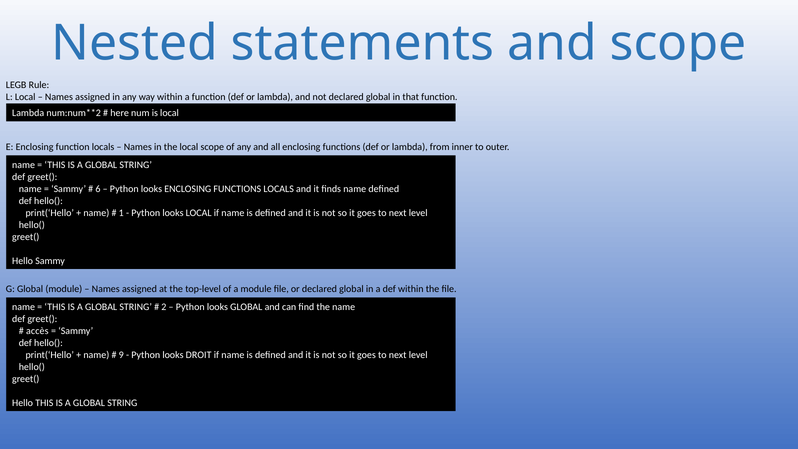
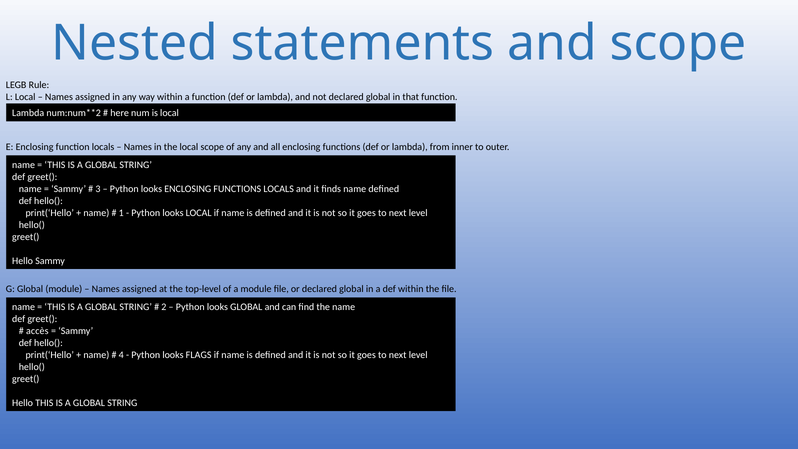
6: 6 -> 3
9: 9 -> 4
DROIT: DROIT -> FLAGS
